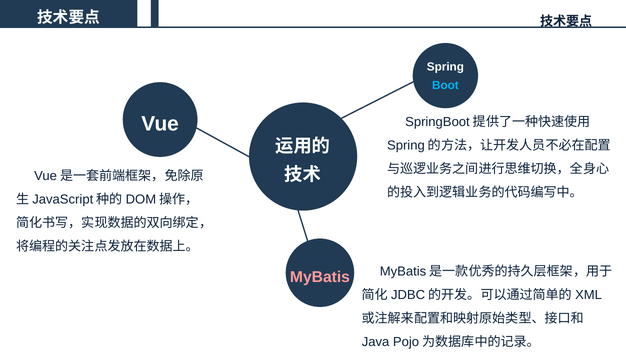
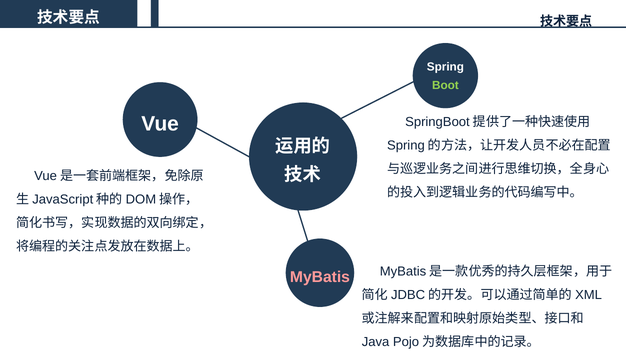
Boot colour: light blue -> light green
